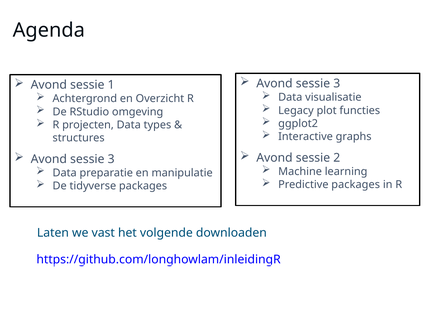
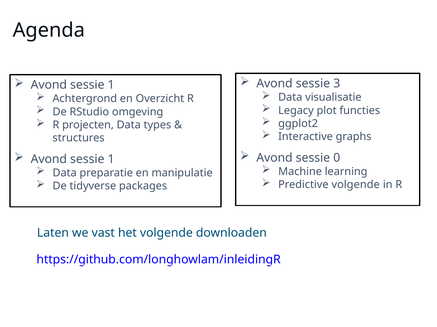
2: 2 -> 0
3 at (111, 159): 3 -> 1
Predictive packages: packages -> volgende
